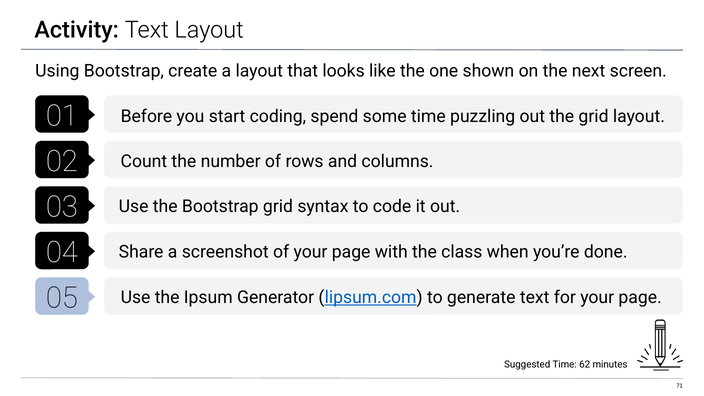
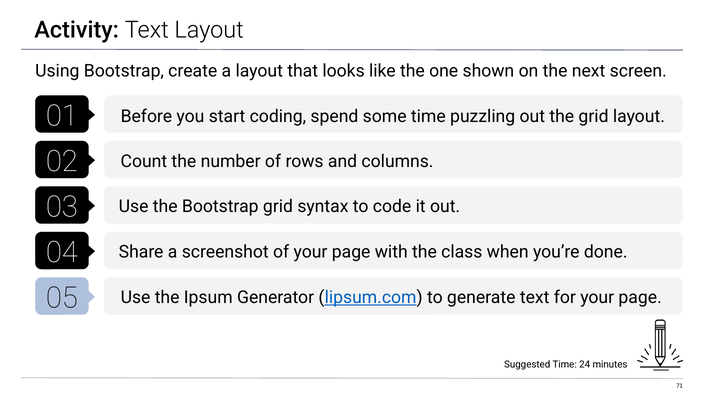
62: 62 -> 24
